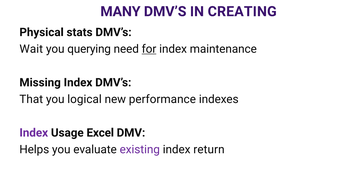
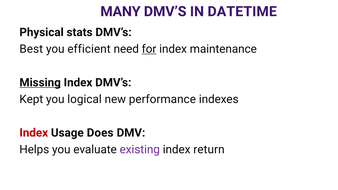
CREATING: CREATING -> DATETIME
Wait: Wait -> Best
querying: querying -> efficient
Missing underline: none -> present
That: That -> Kept
Index at (34, 133) colour: purple -> red
Excel: Excel -> Does
